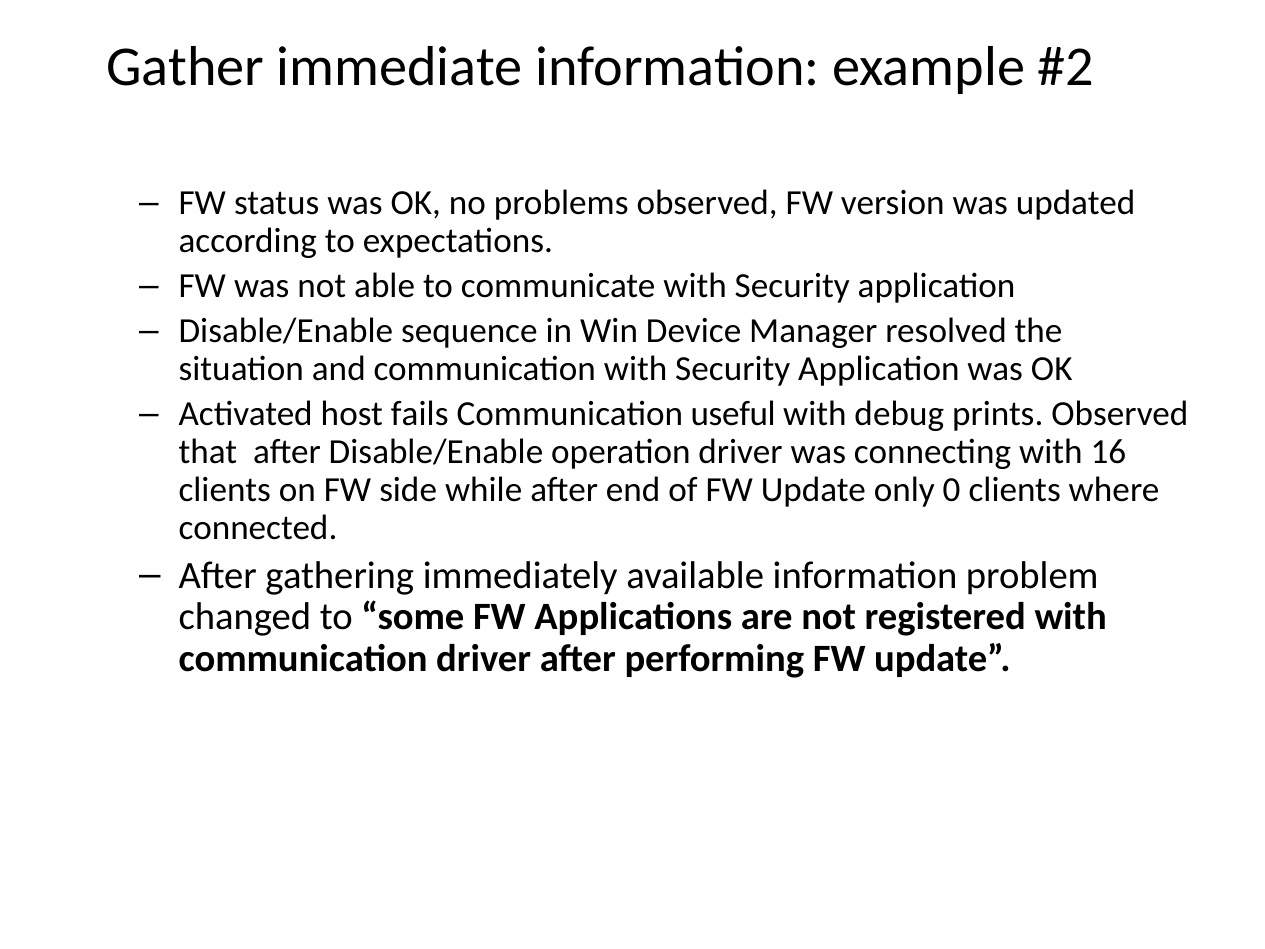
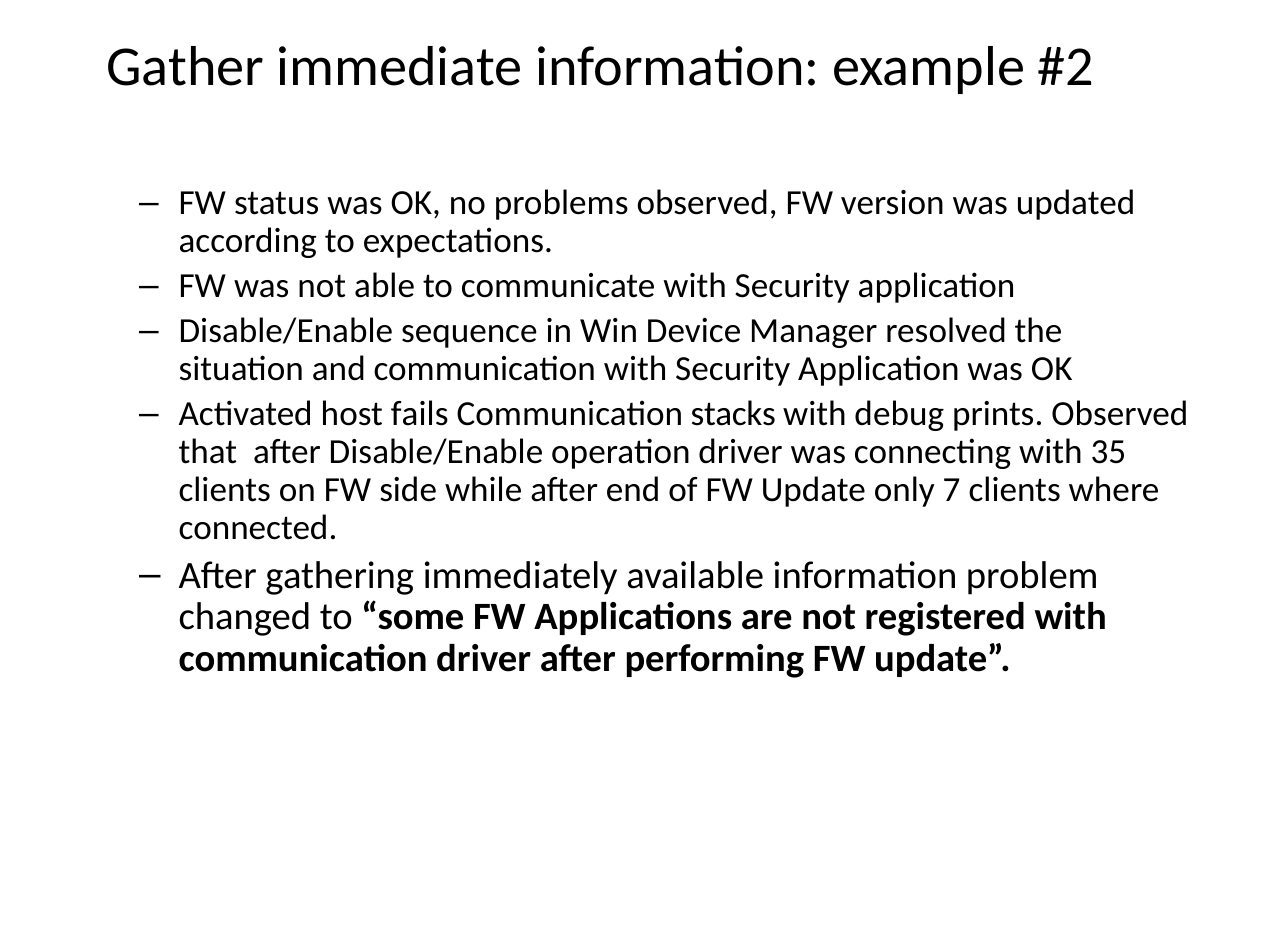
useful: useful -> stacks
16: 16 -> 35
0: 0 -> 7
